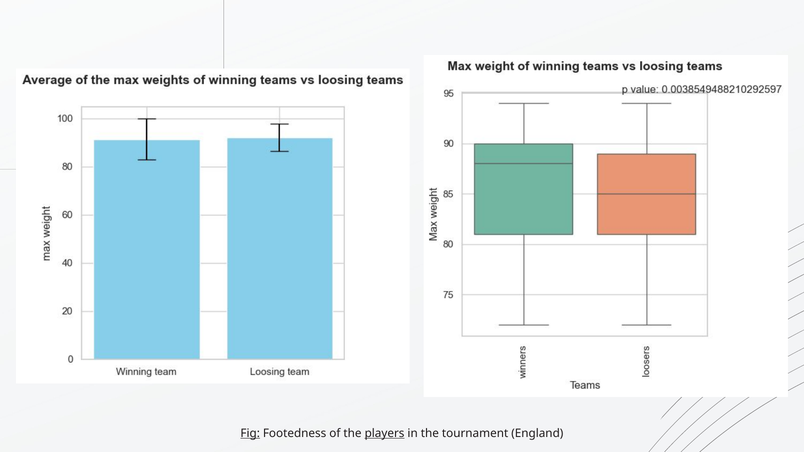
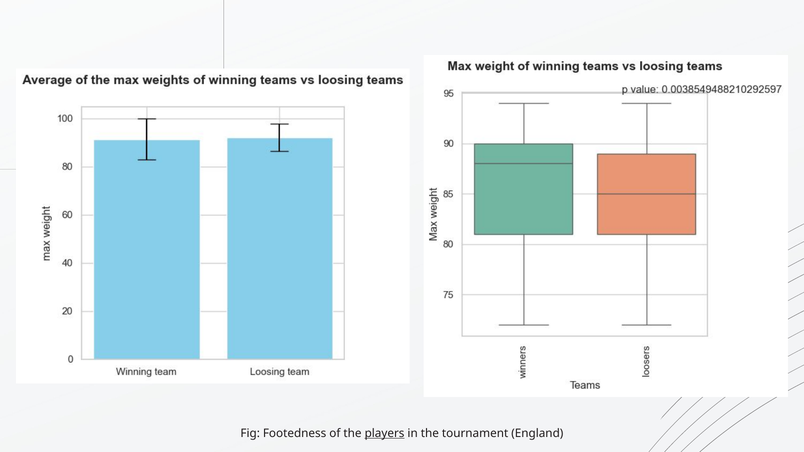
Fig underline: present -> none
